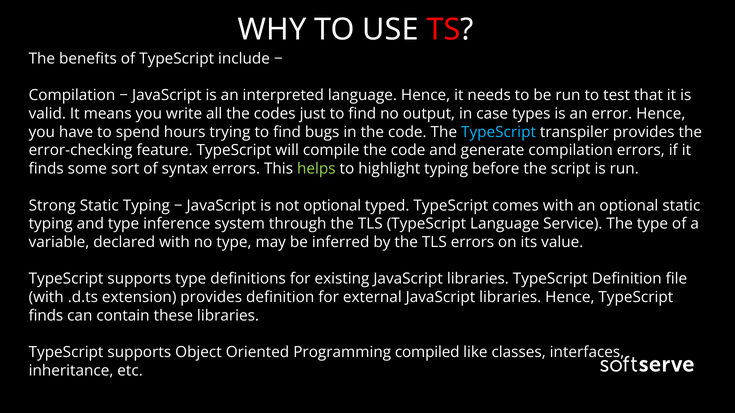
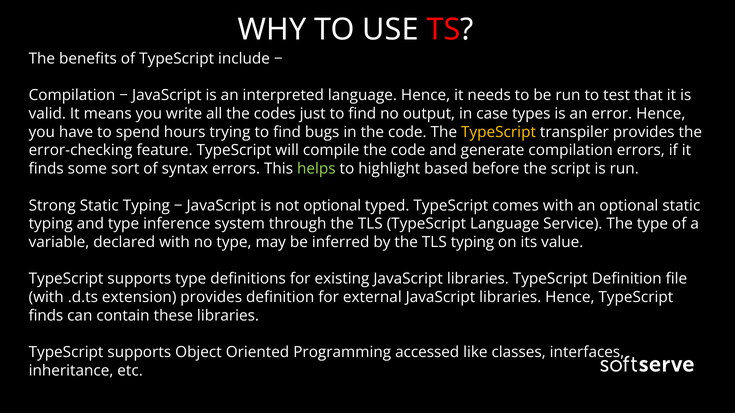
TypeScript at (499, 132) colour: light blue -> yellow
highlight typing: typing -> based
TLS errors: errors -> typing
compiled: compiled -> accessed
